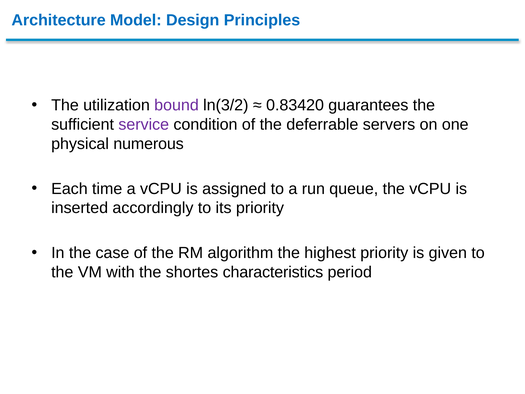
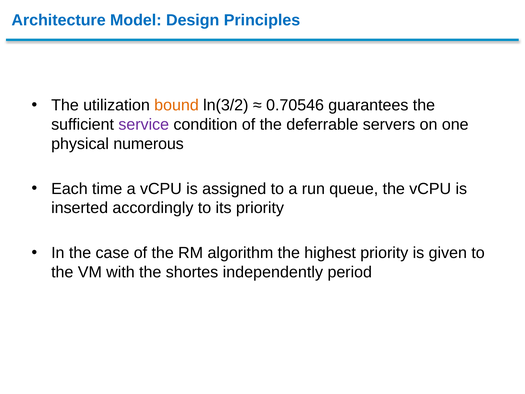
bound colour: purple -> orange
0.83420: 0.83420 -> 0.70546
characteristics: characteristics -> independently
